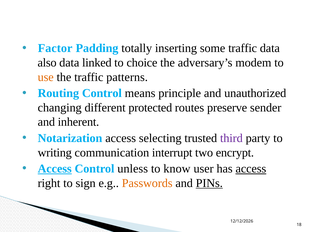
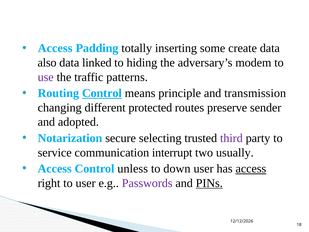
Factor at (55, 48): Factor -> Access
some traffic: traffic -> create
choice: choice -> hiding
use colour: orange -> purple
Control at (102, 93) underline: none -> present
unauthorized: unauthorized -> transmission
inherent: inherent -> adopted
Notarization access: access -> secure
writing: writing -> service
encrypt: encrypt -> usually
Access at (55, 168) underline: present -> none
know: know -> down
to sign: sign -> user
Passwords colour: orange -> purple
